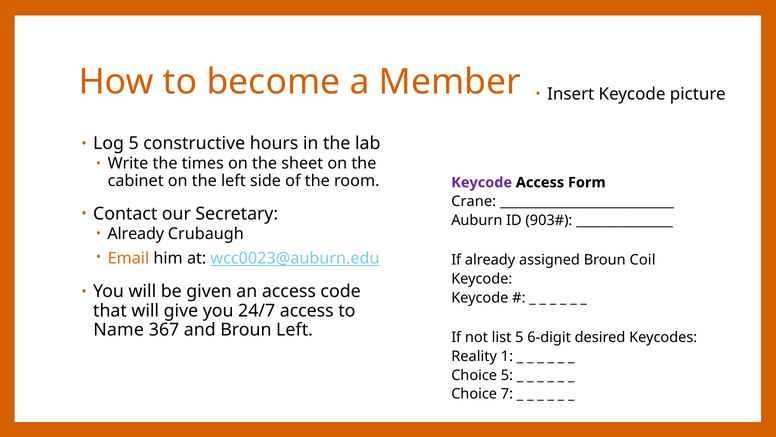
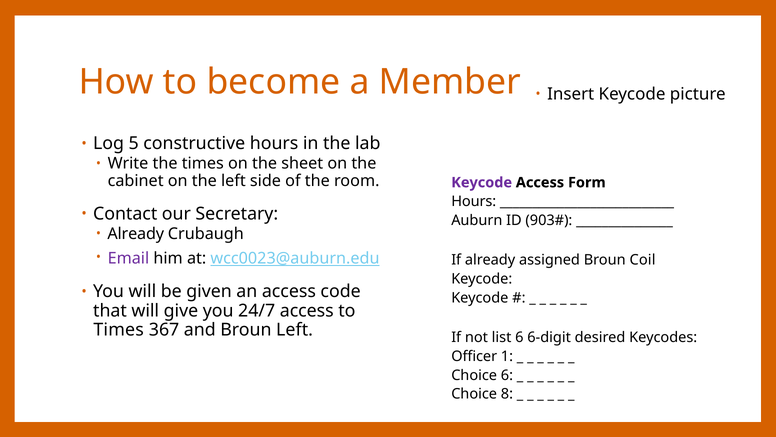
Crane at (474, 201): Crane -> Hours
Email colour: orange -> purple
Name at (119, 330): Name -> Times
list 5: 5 -> 6
Reality: Reality -> Officer
Choice 5: 5 -> 6
7: 7 -> 8
